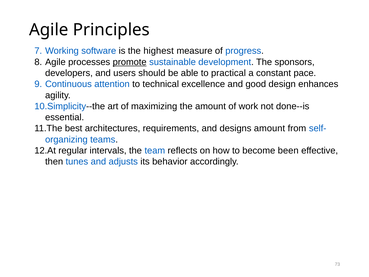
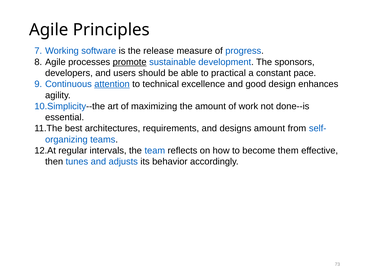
highest: highest -> release
attention underline: none -> present
been: been -> them
